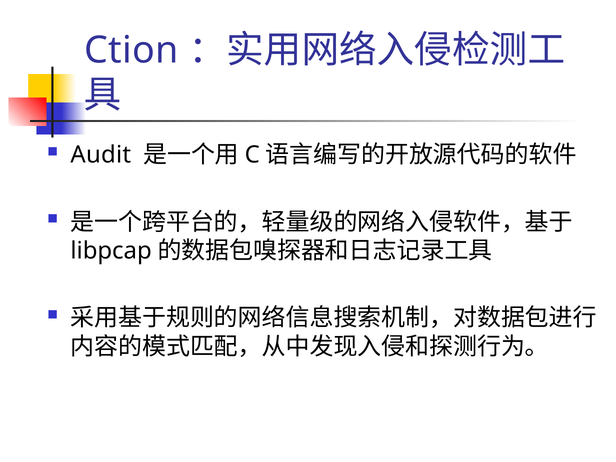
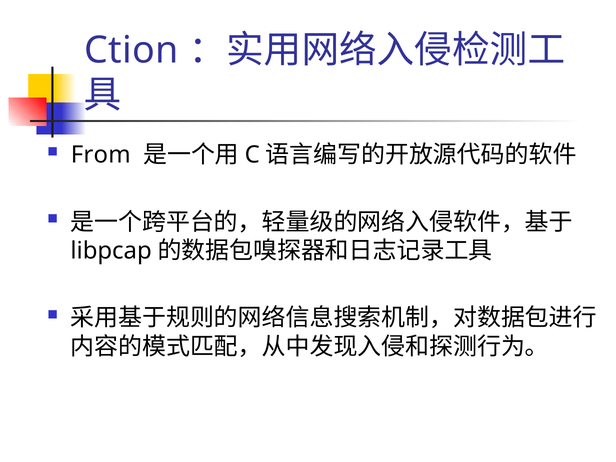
Audit: Audit -> From
